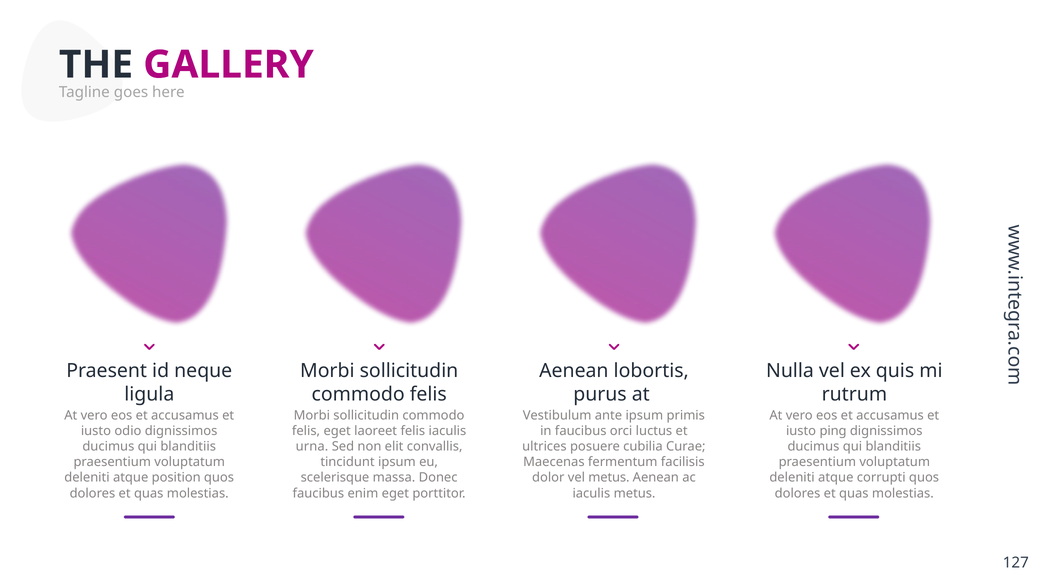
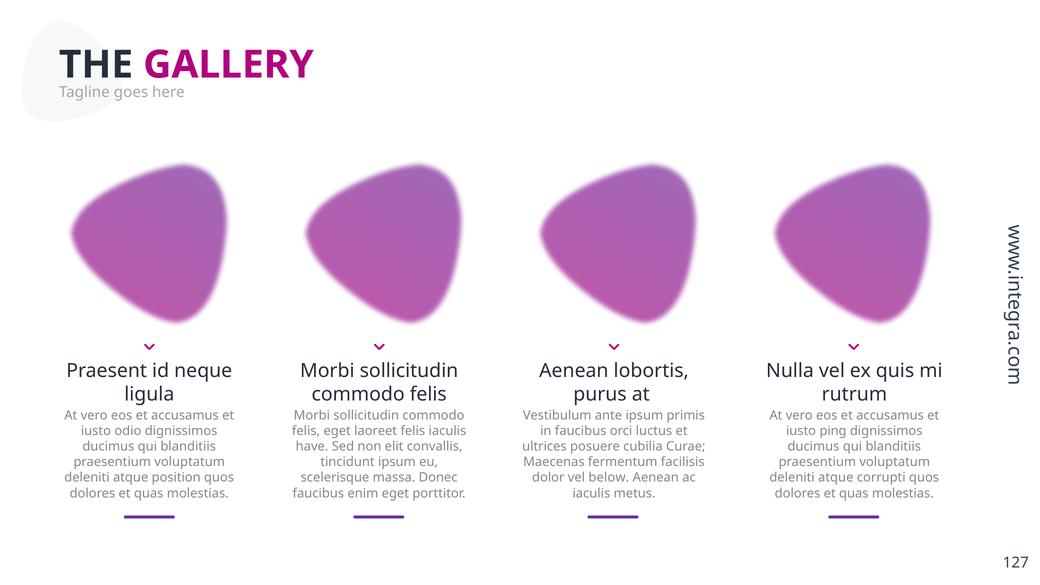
urna: urna -> have
vel metus: metus -> below
